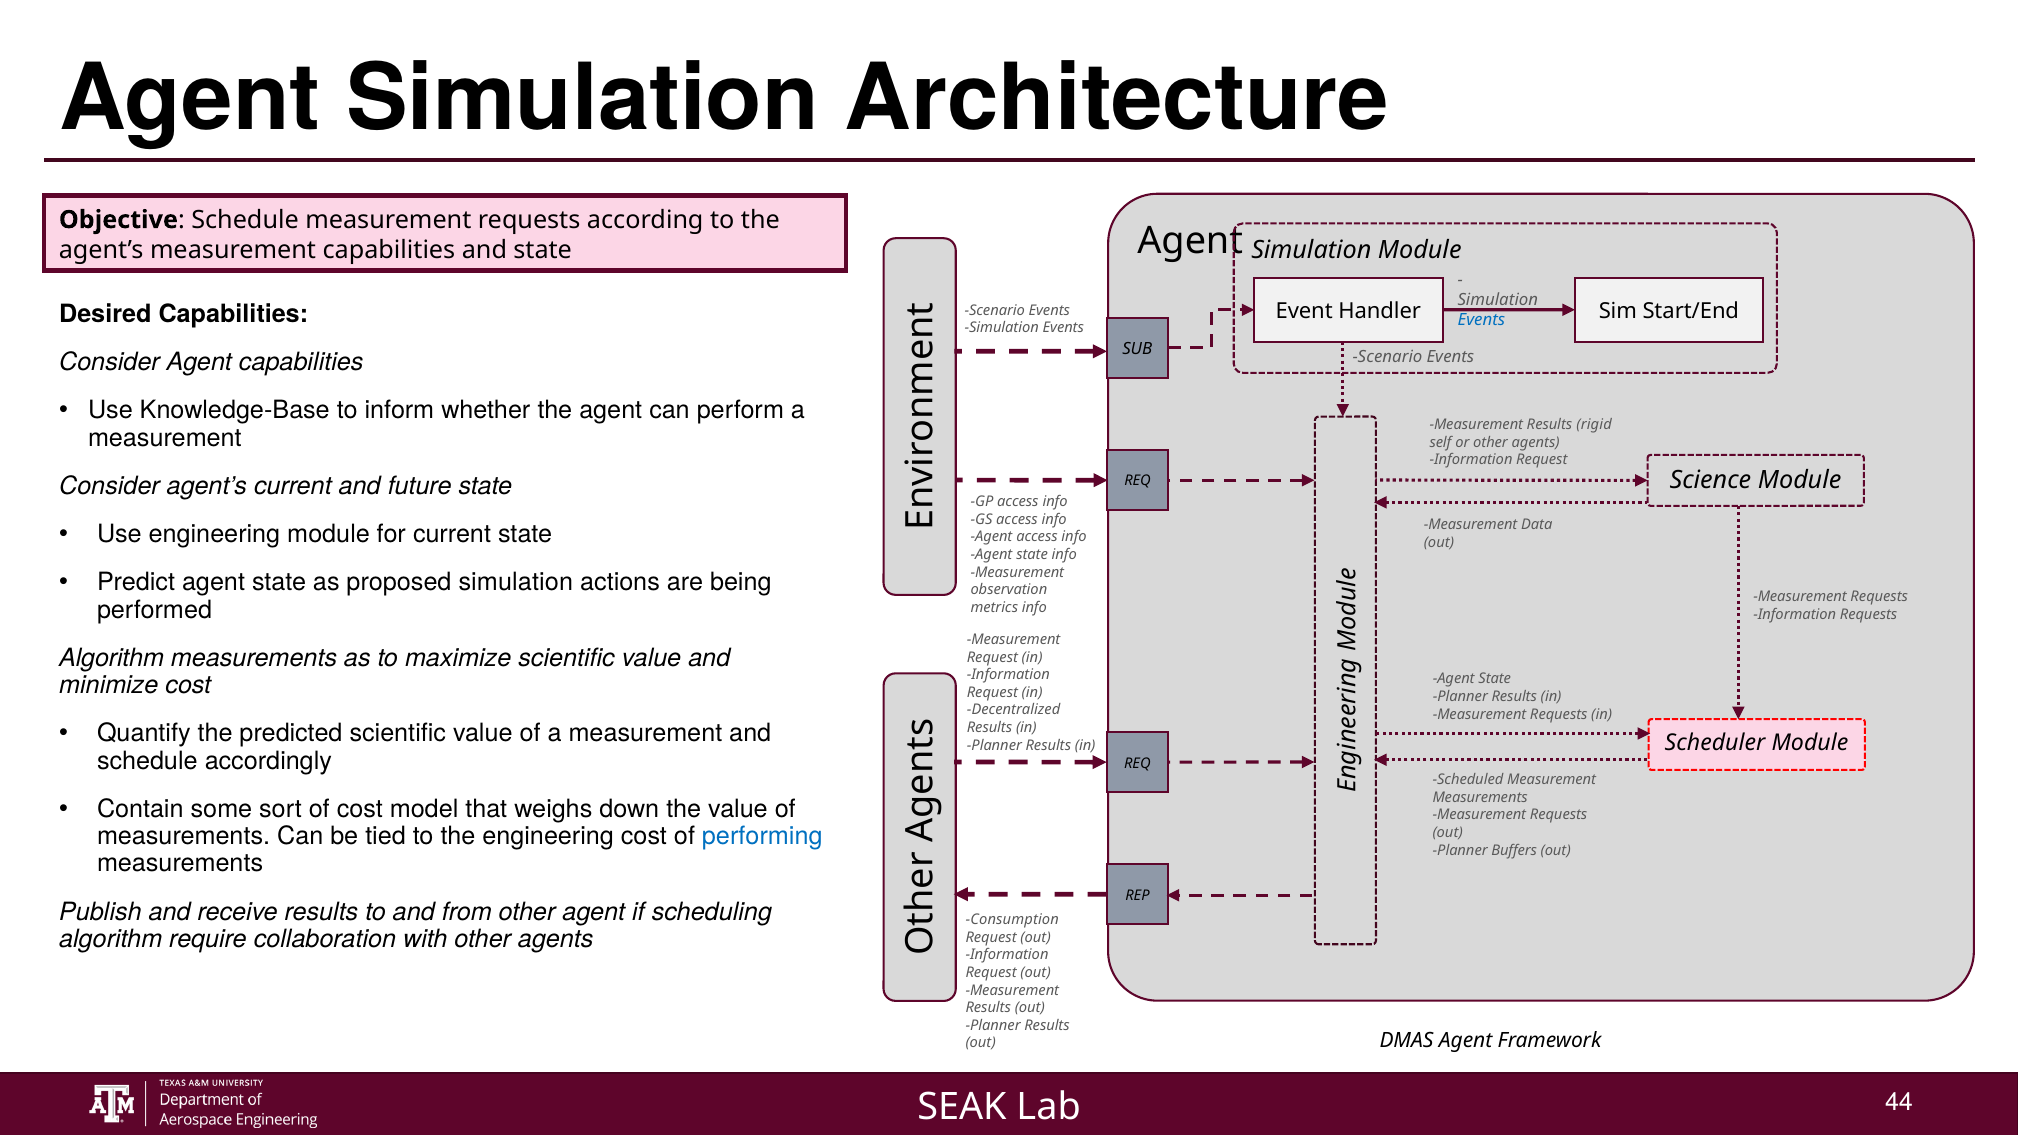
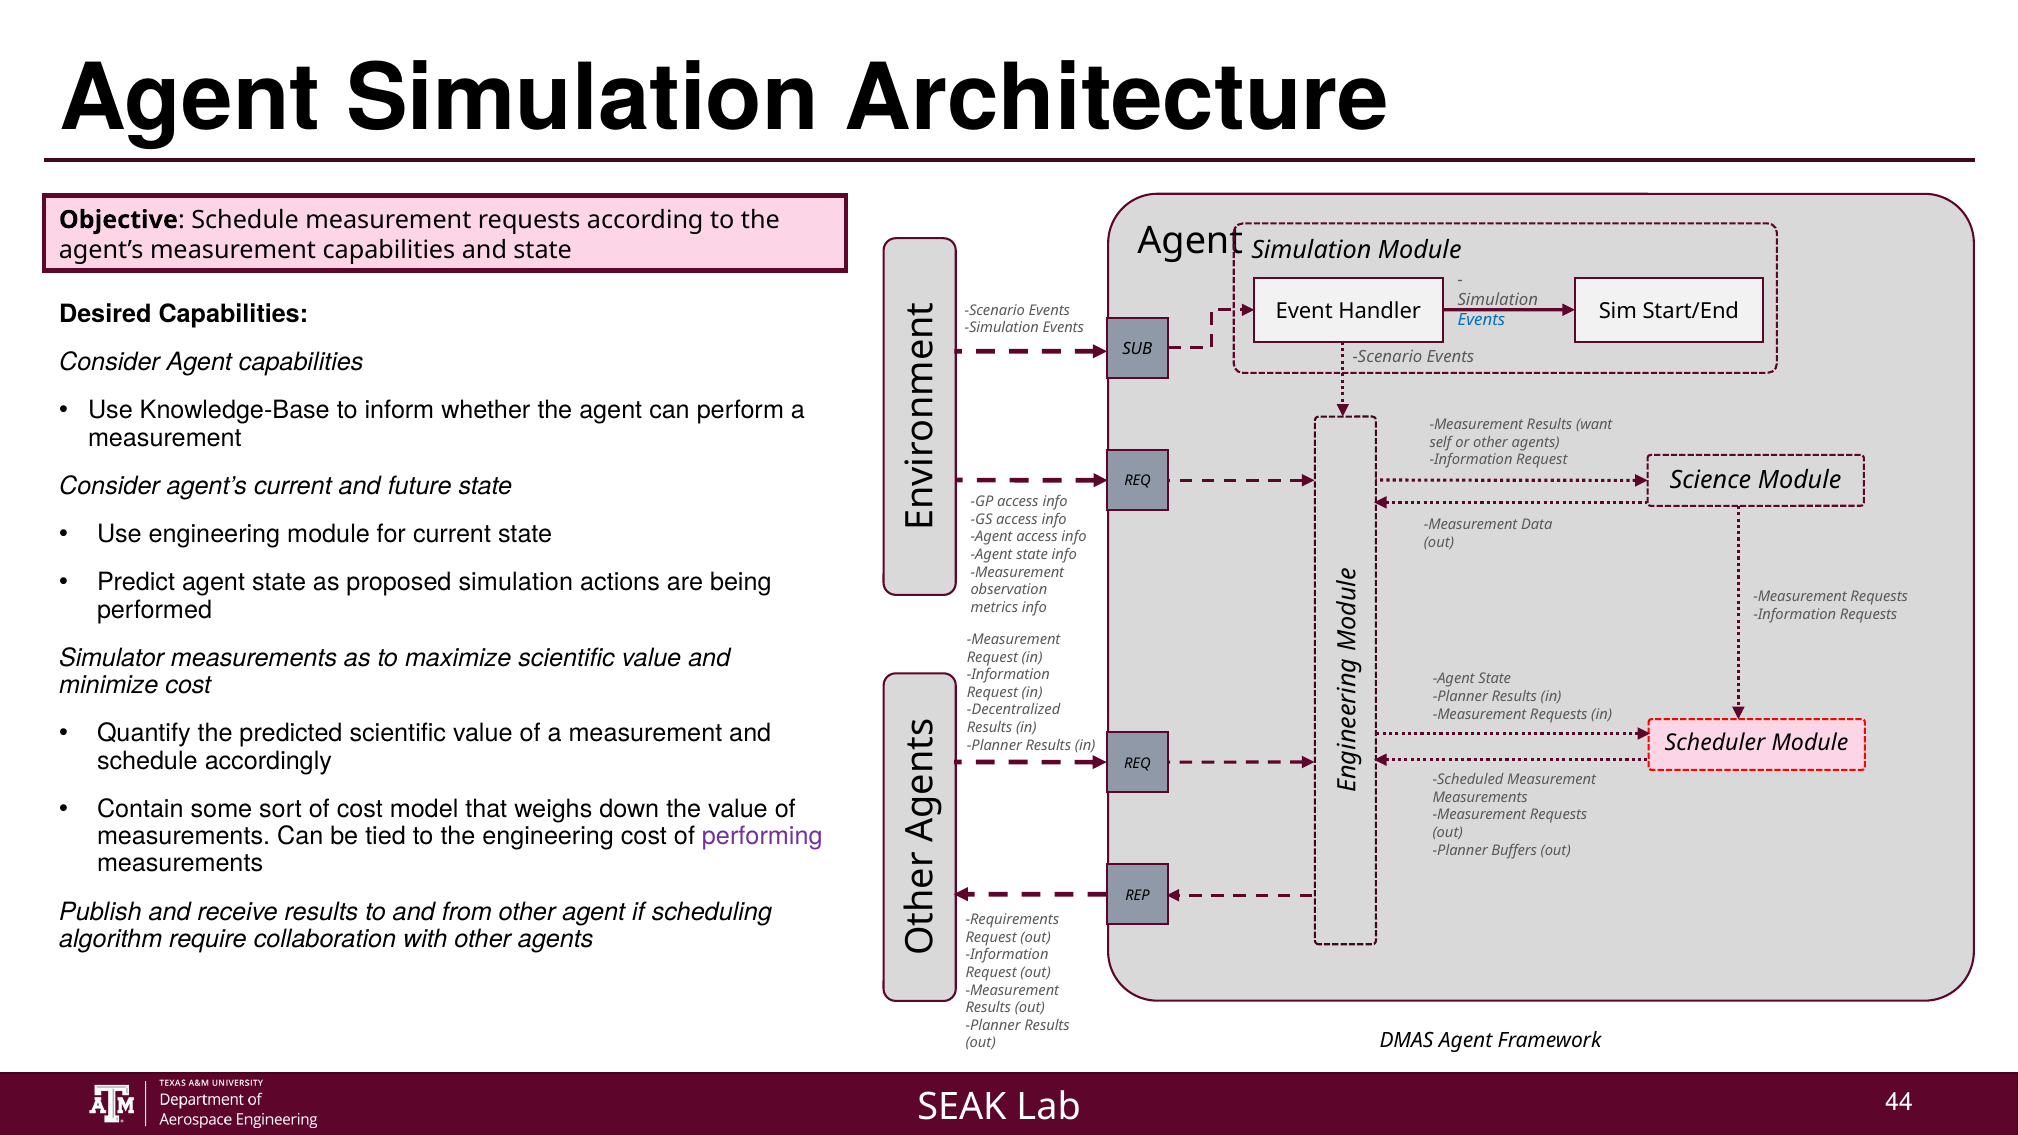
rigid: rigid -> want
Algorithm at (112, 658): Algorithm -> Simulator
performing colour: blue -> purple
Consumption: Consumption -> Requirements
